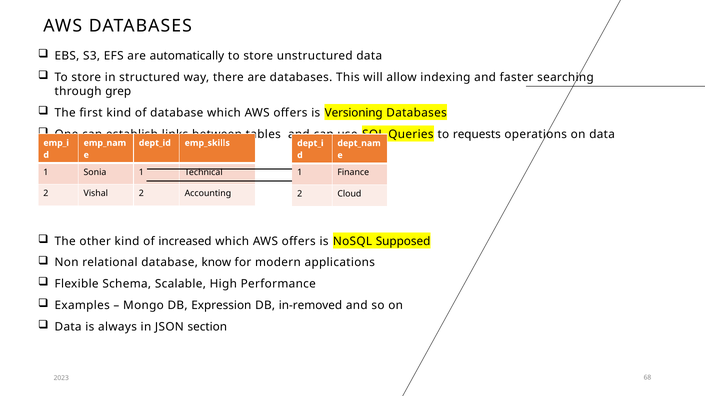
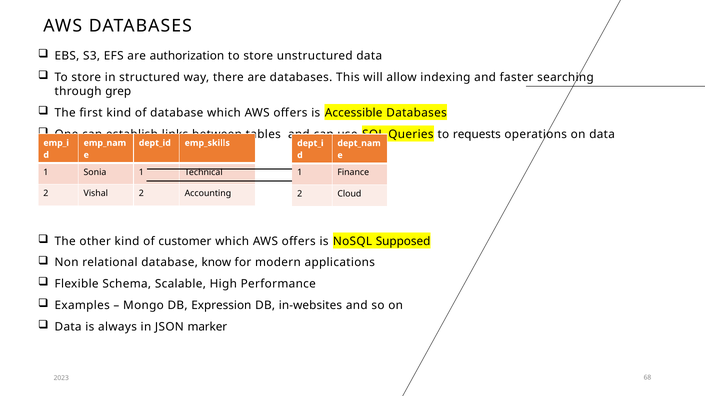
automatically: automatically -> authorization
Versioning: Versioning -> Accessible
increased: increased -> customer
in-removed: in-removed -> in-websites
section: section -> marker
